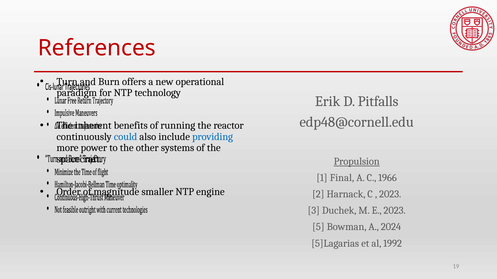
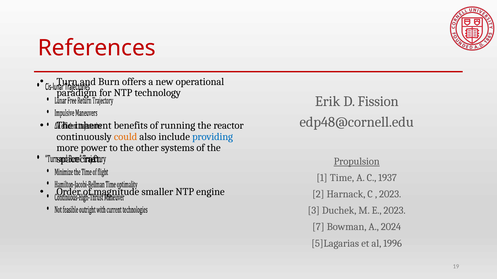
Pitfalls: Pitfalls -> Fission
could colour: blue -> orange
Final: Final -> Time
1966: 1966 -> 1937
5: 5 -> 7
1992: 1992 -> 1996
